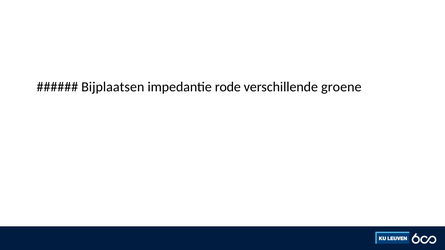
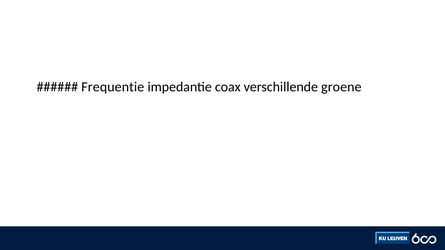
Bijplaatsen: Bijplaatsen -> Frequentie
rode: rode -> coax
